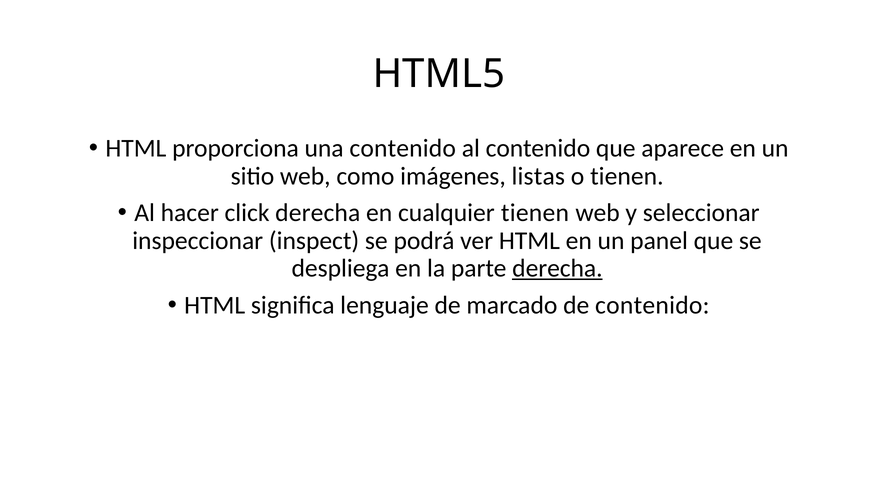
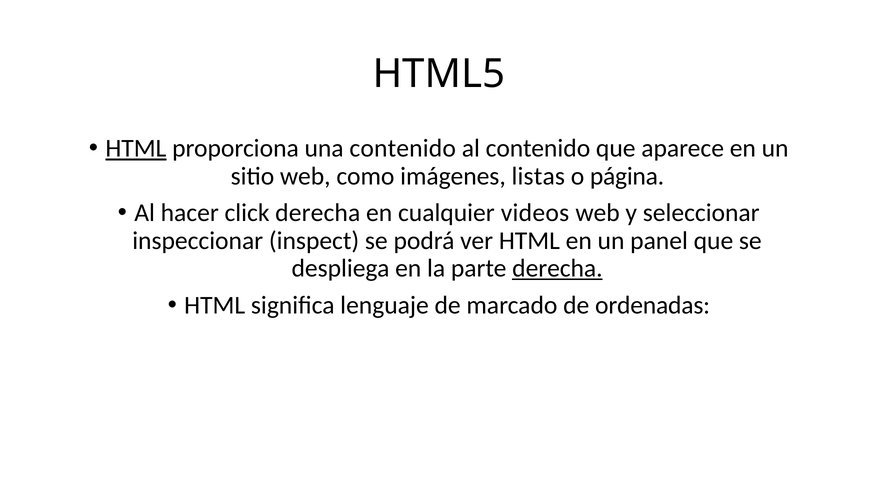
HTML at (136, 148) underline: none -> present
o tienen: tienen -> página
cualquier tienen: tienen -> videos
de contenido: contenido -> ordenadas
